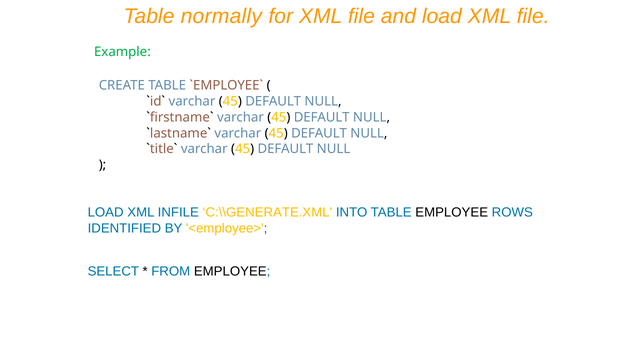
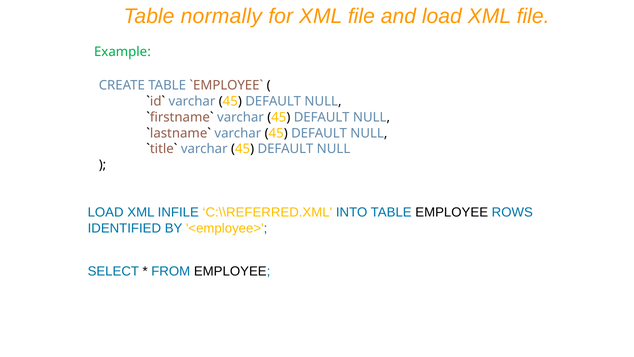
C:\\GENERATE.XML: C:\\GENERATE.XML -> C:\\REFERRED.XML
